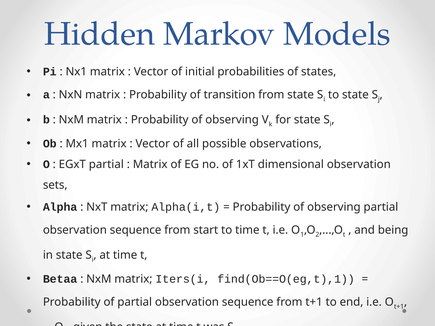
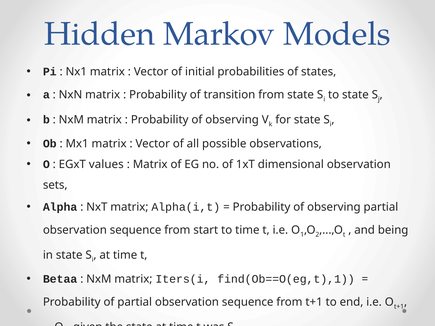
EGxT partial: partial -> values
